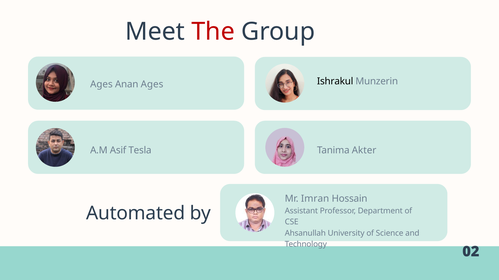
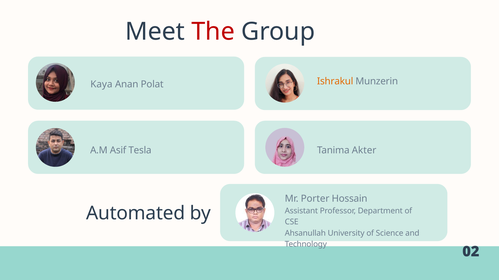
Ishrakul colour: black -> orange
Ages at (101, 84): Ages -> Kaya
Anan Ages: Ages -> Polat
Imran: Imran -> Porter
